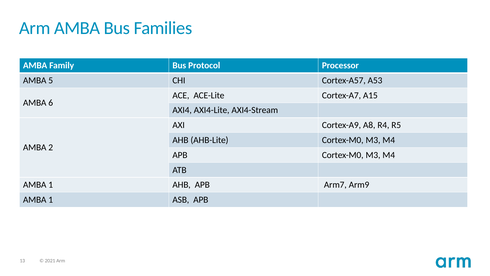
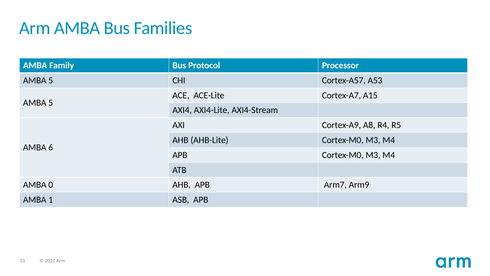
6 at (51, 103): 6 -> 5
2: 2 -> 6
1 at (51, 185): 1 -> 0
